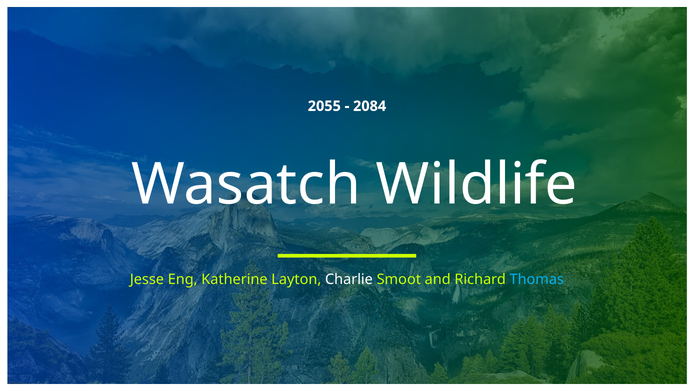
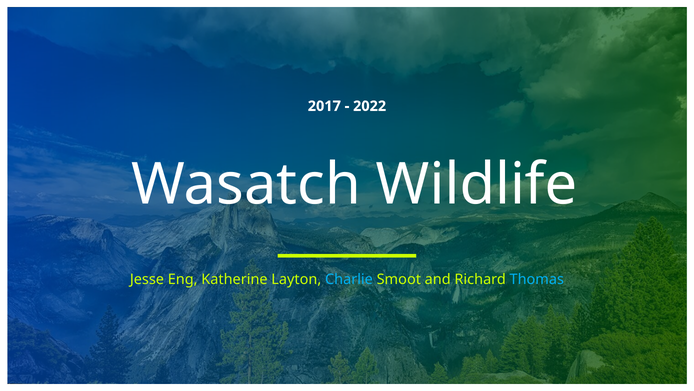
2055: 2055 -> 2017
2084: 2084 -> 2022
Charlie colour: white -> light blue
